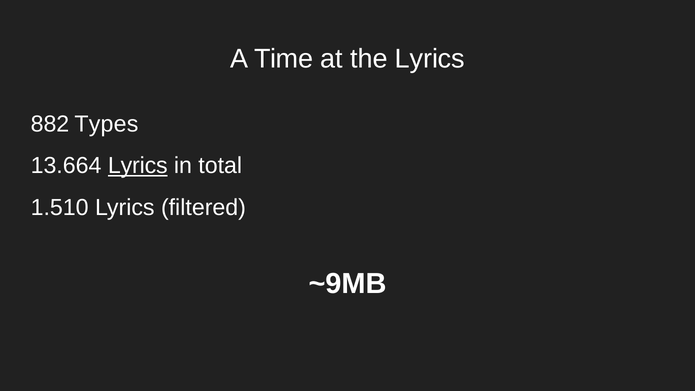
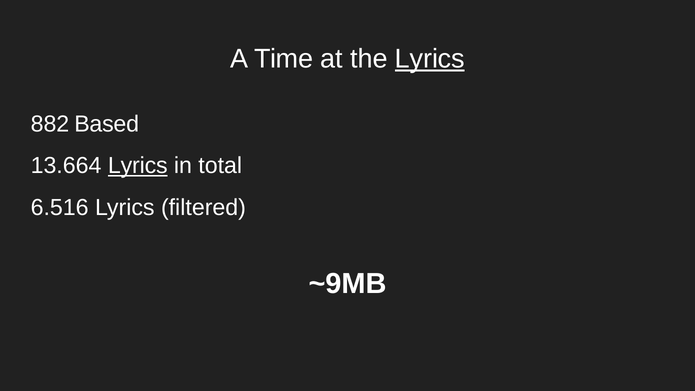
Lyrics at (430, 59) underline: none -> present
Types: Types -> Based
1.510: 1.510 -> 6.516
